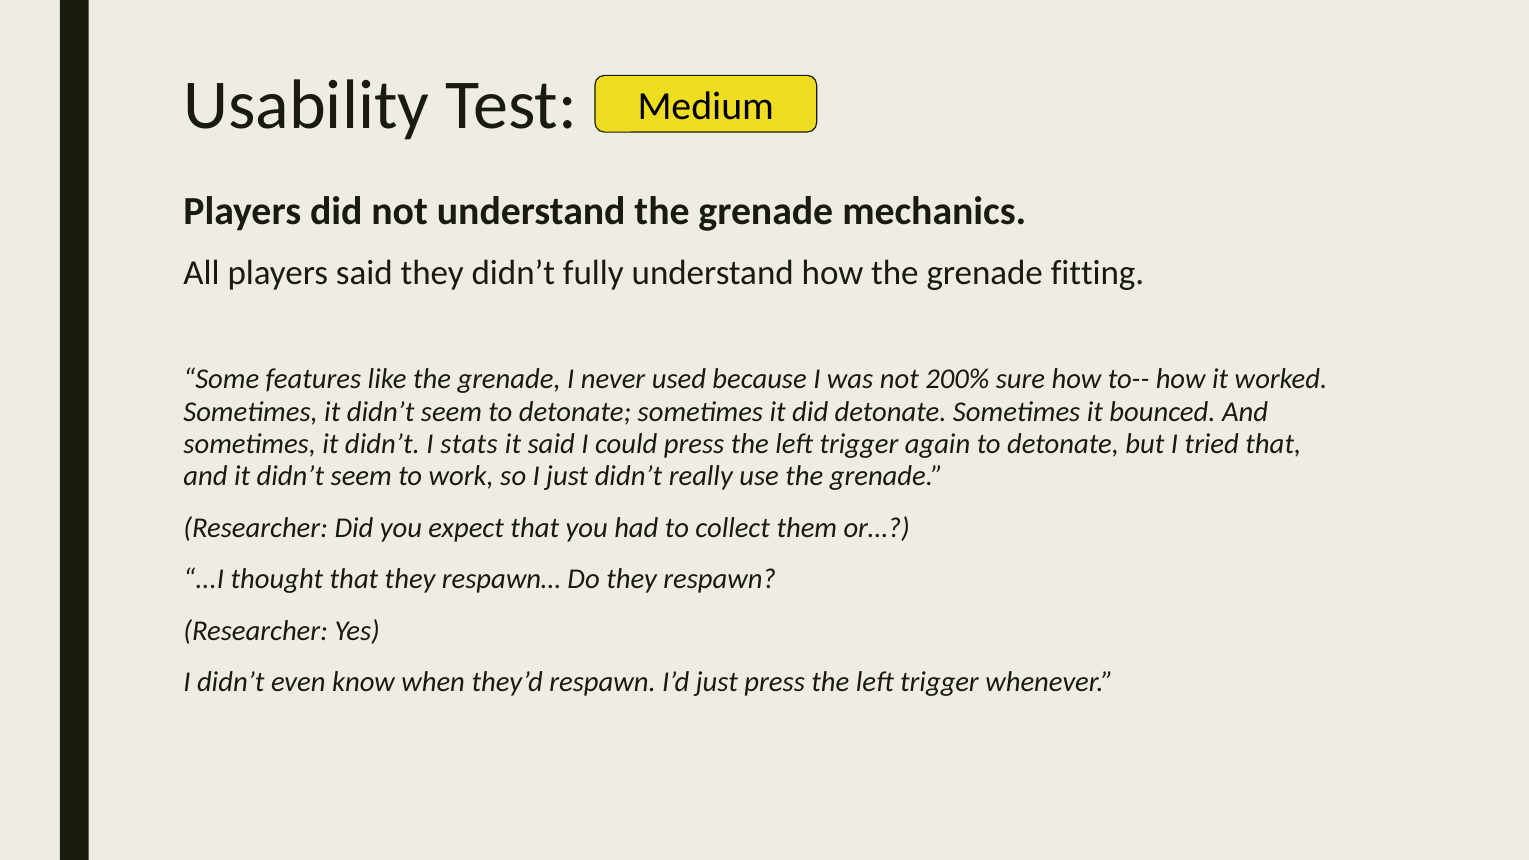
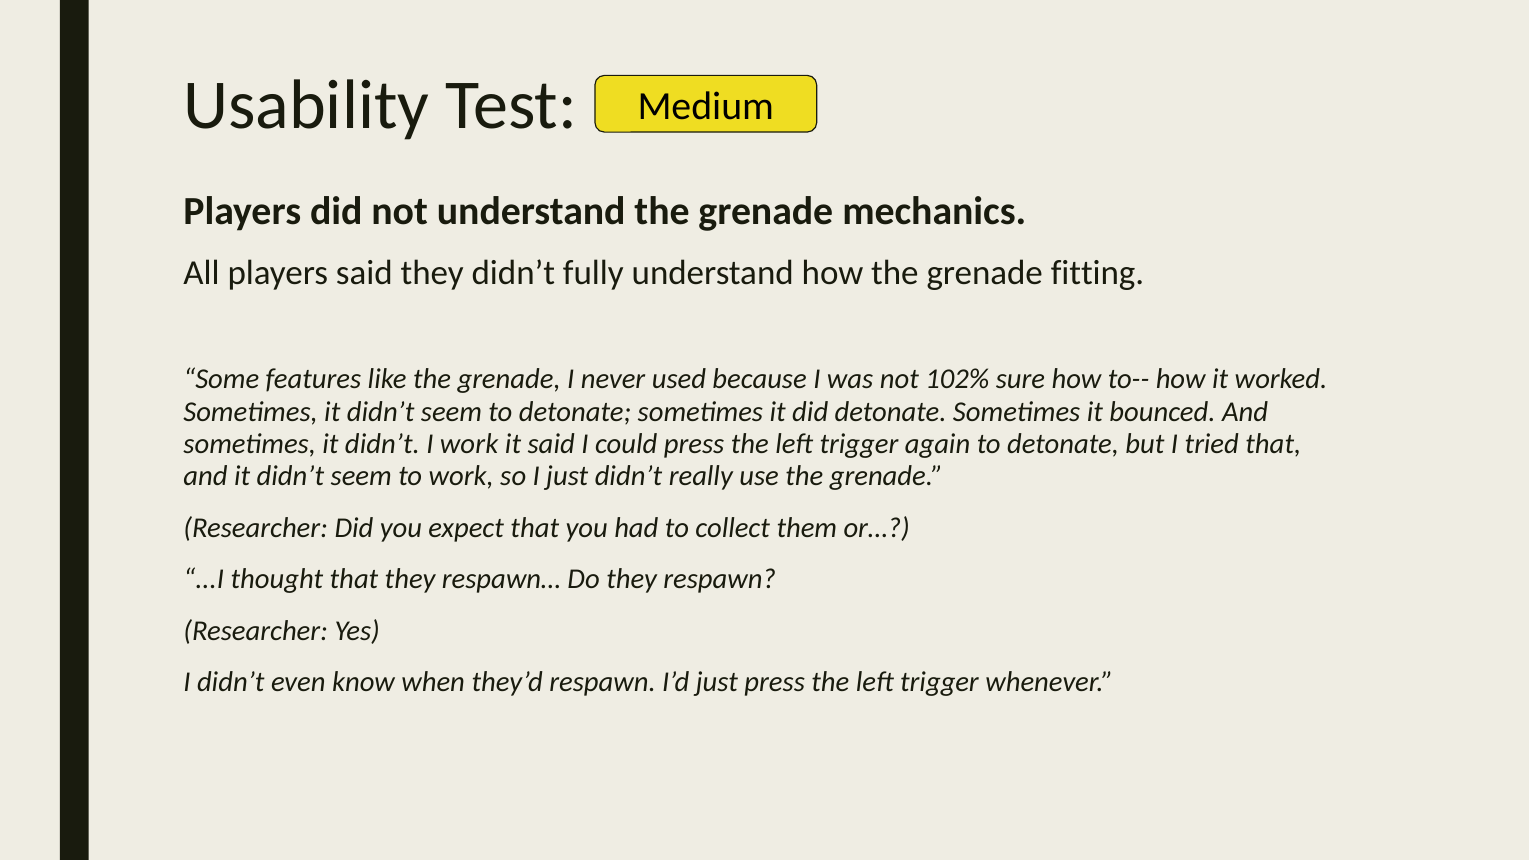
200%: 200% -> 102%
I stats: stats -> work
